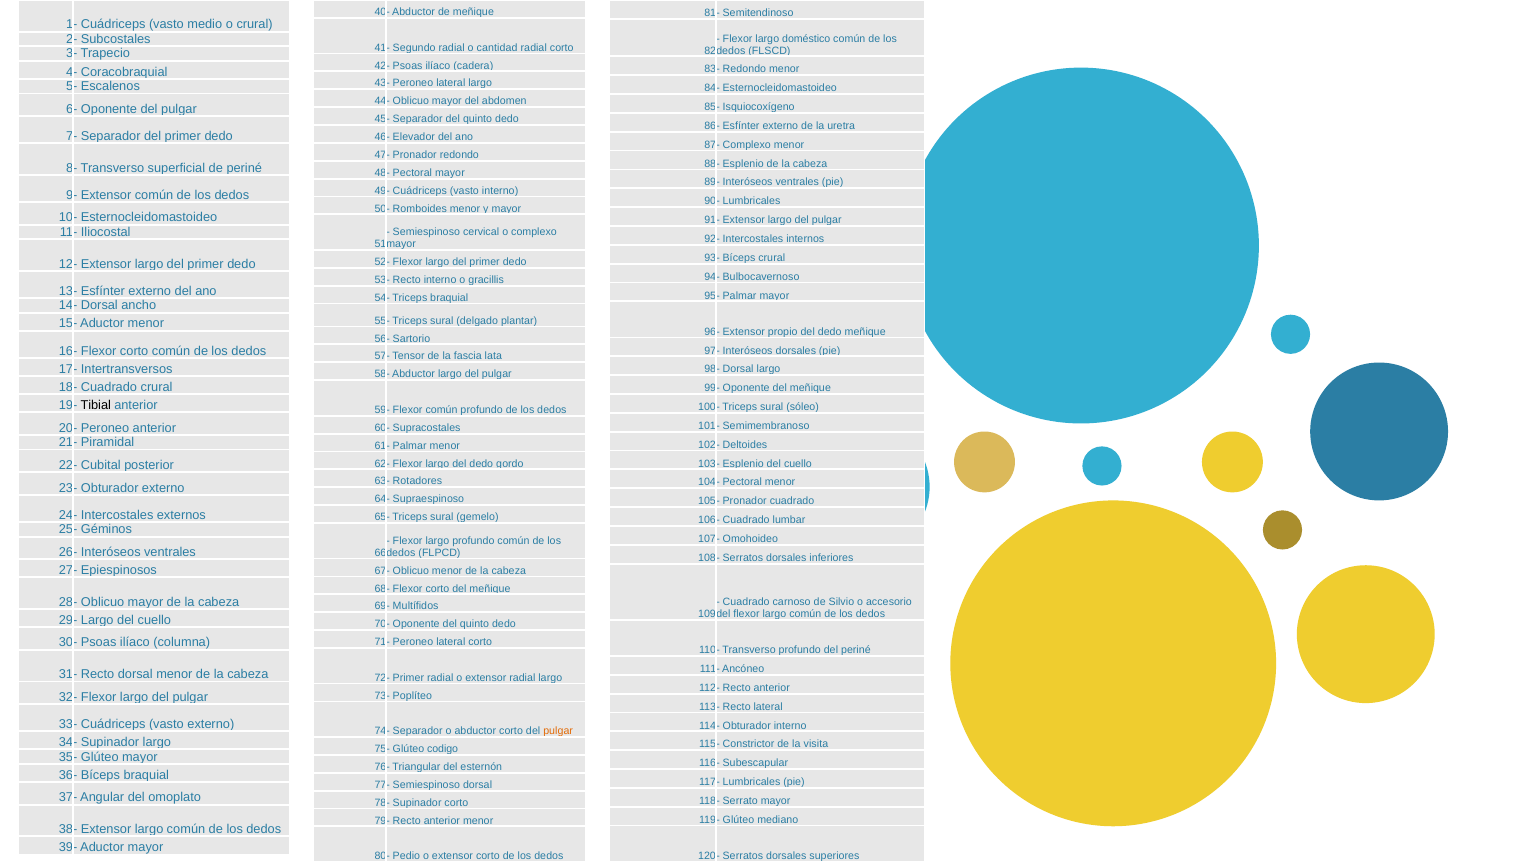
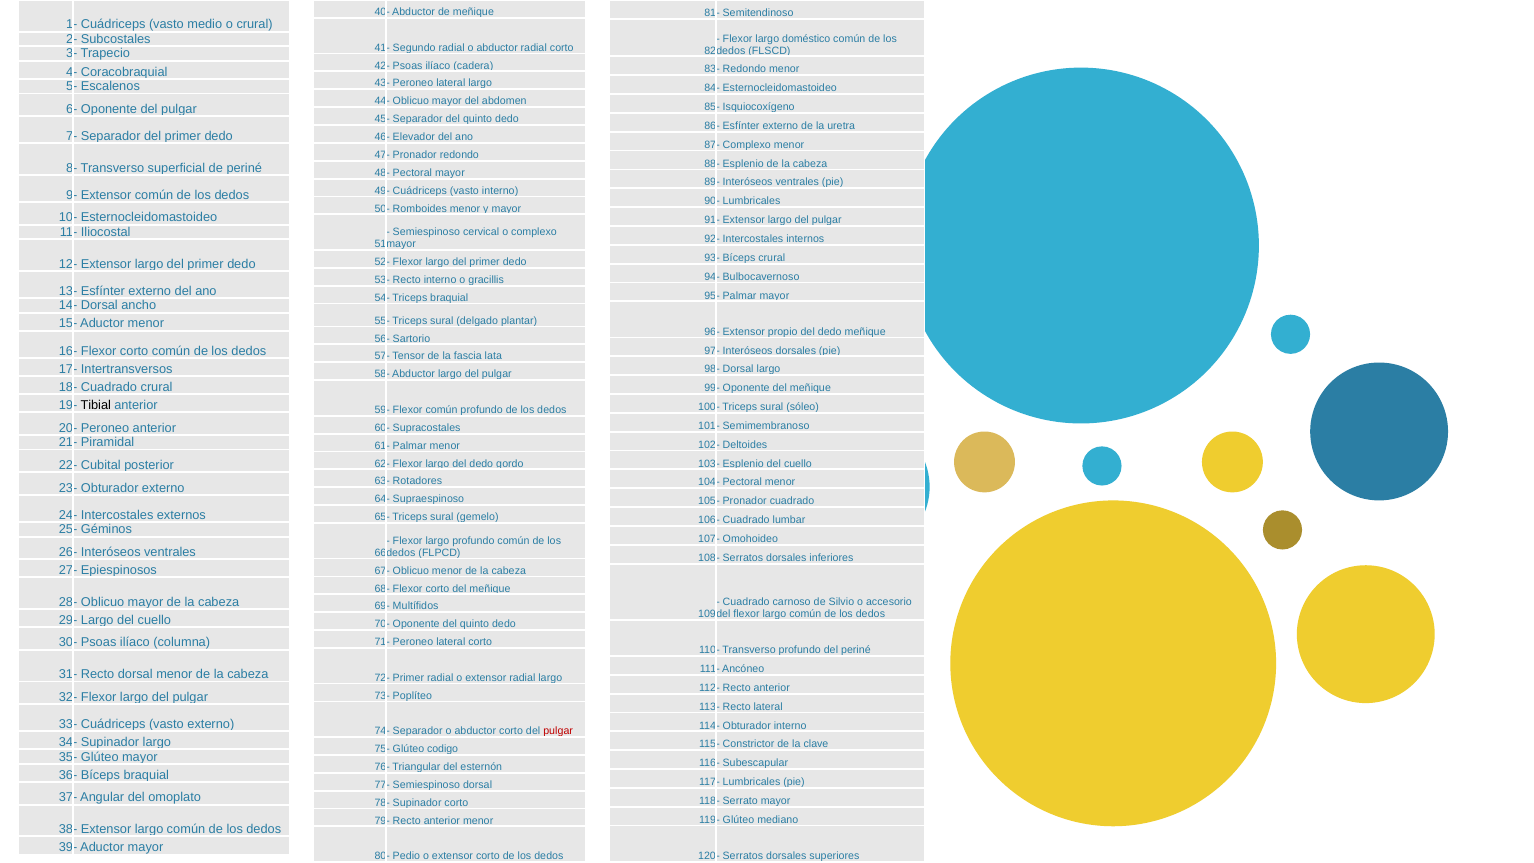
radial o cantidad: cantidad -> abductor
pulgar at (558, 731) colour: orange -> red
visita: visita -> clave
